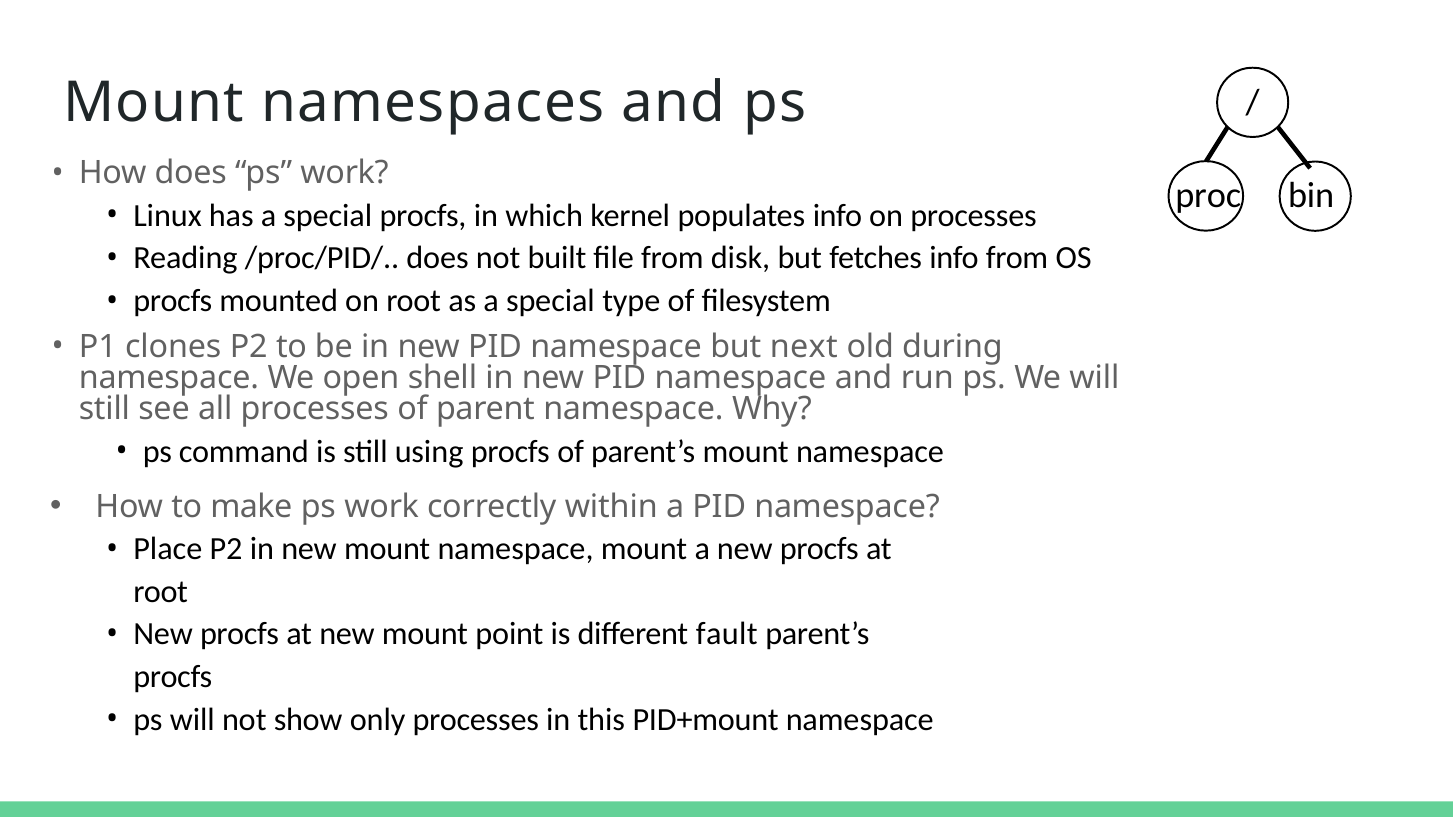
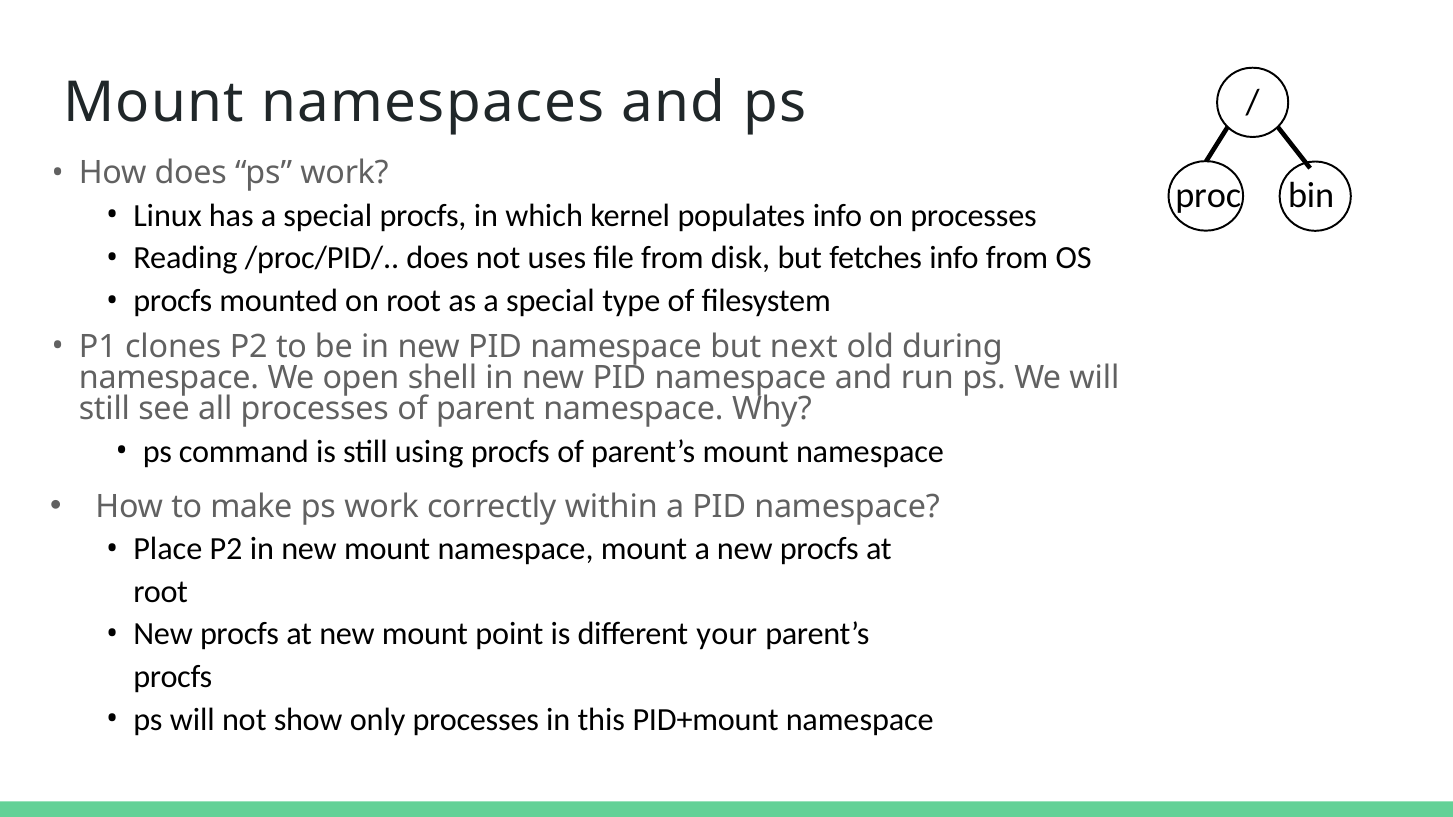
built: built -> uses
fault: fault -> your
